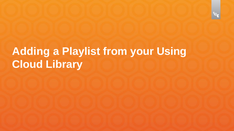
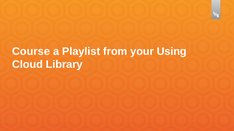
Adding: Adding -> Course
